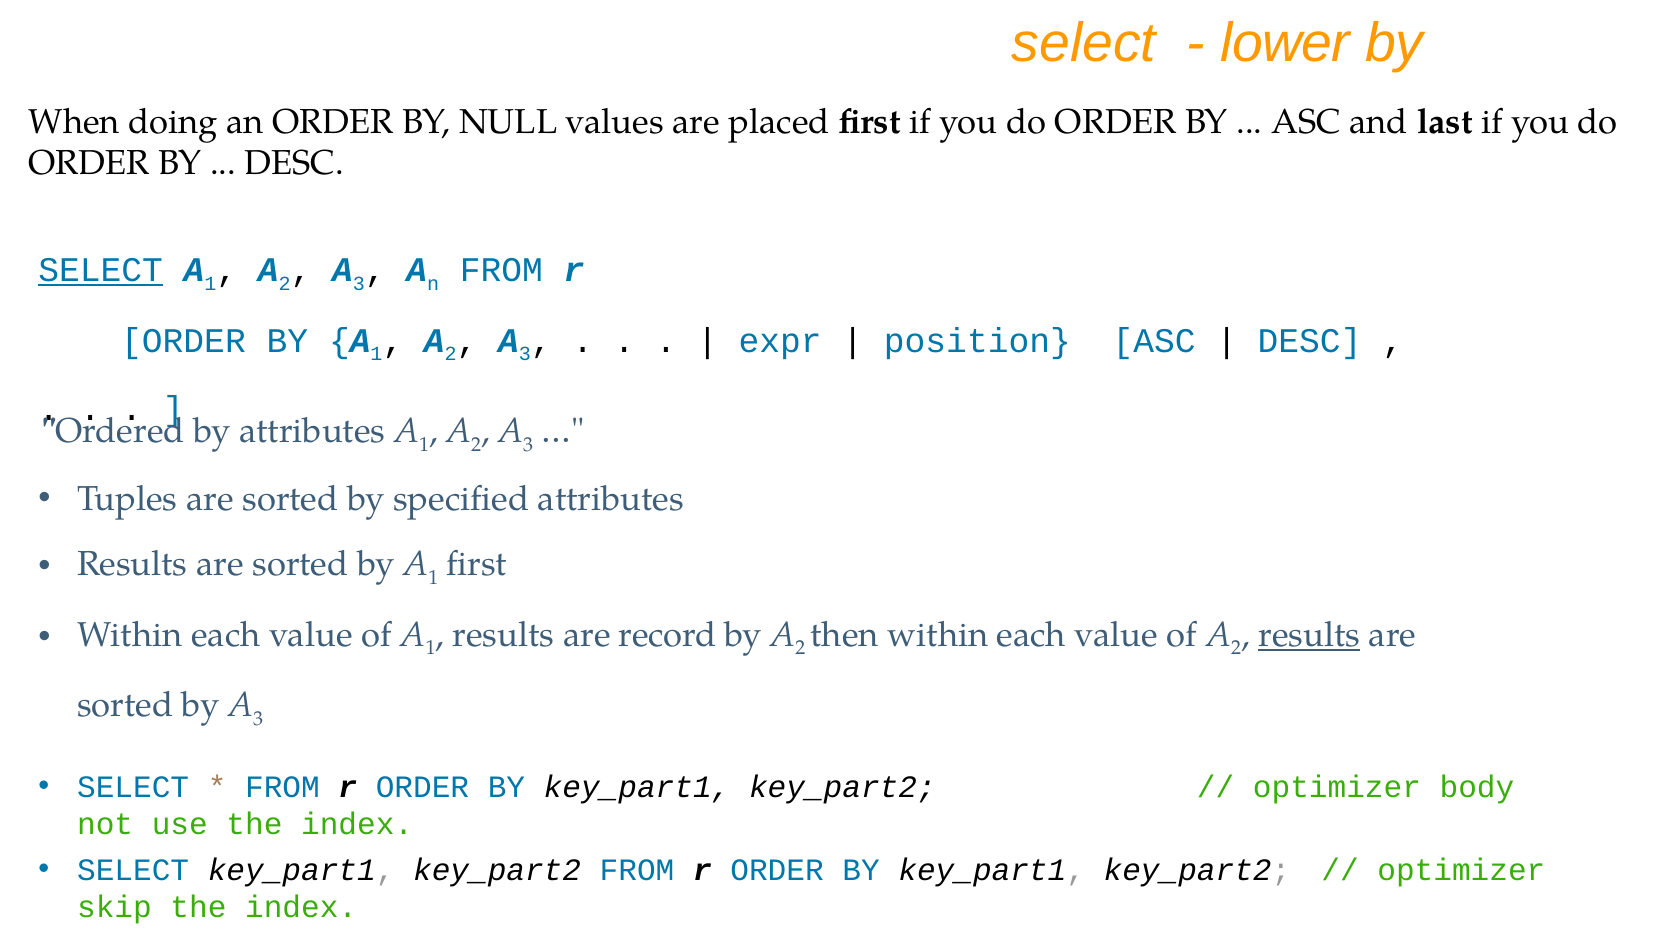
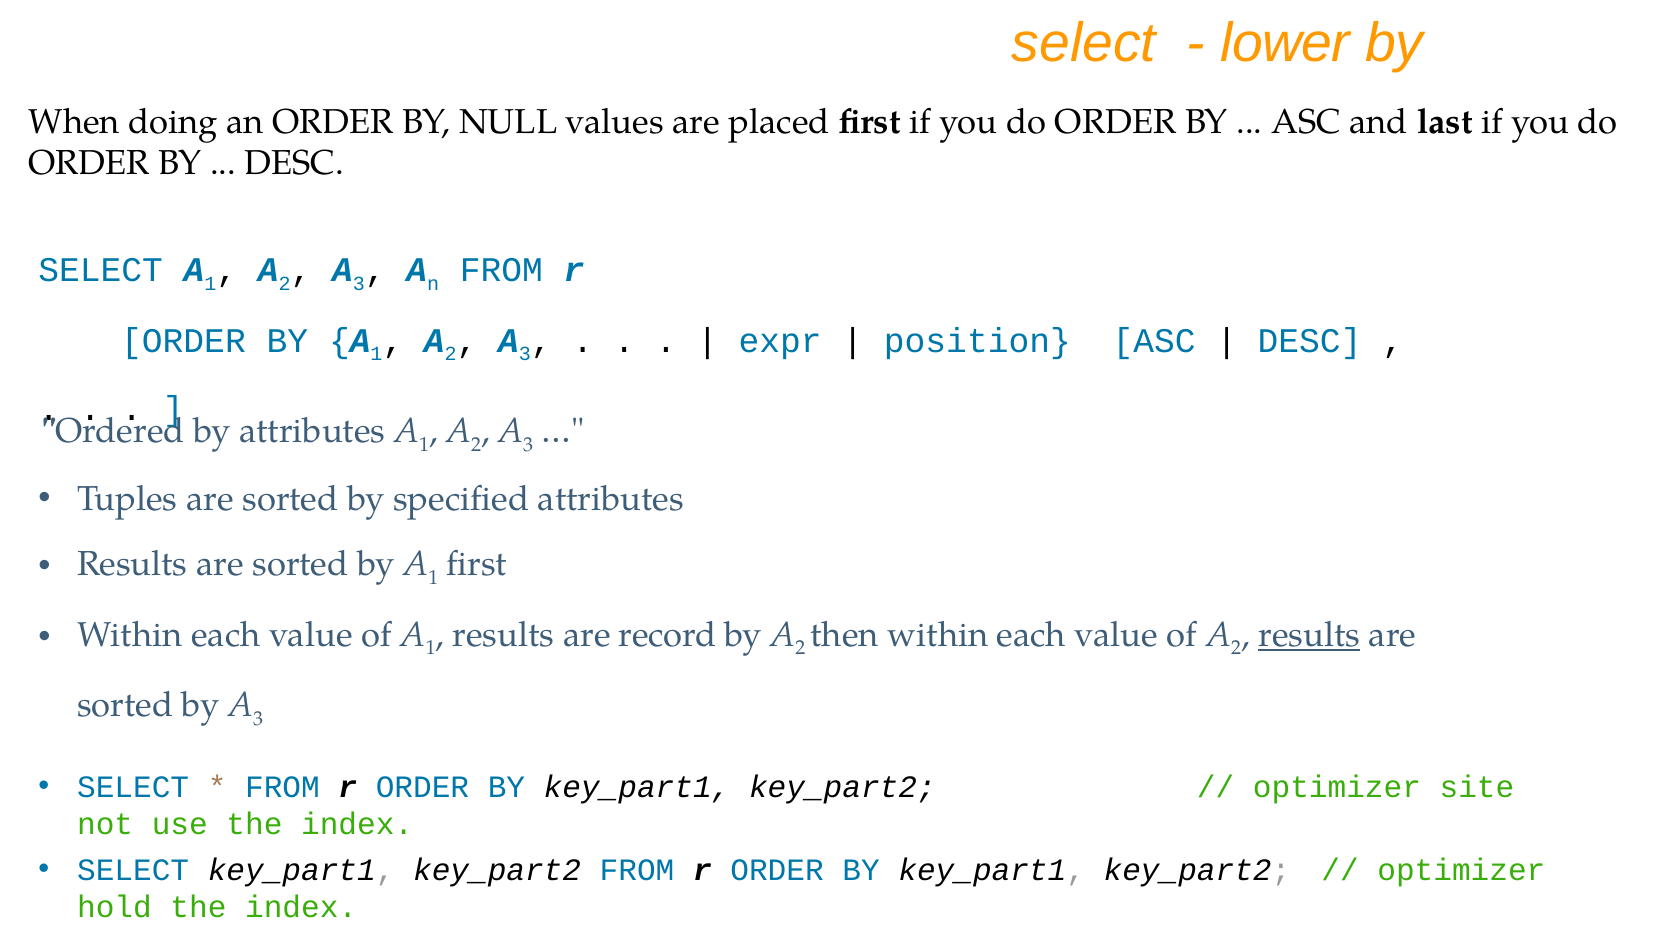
SELECT at (101, 270) underline: present -> none
body: body -> site
skip: skip -> hold
